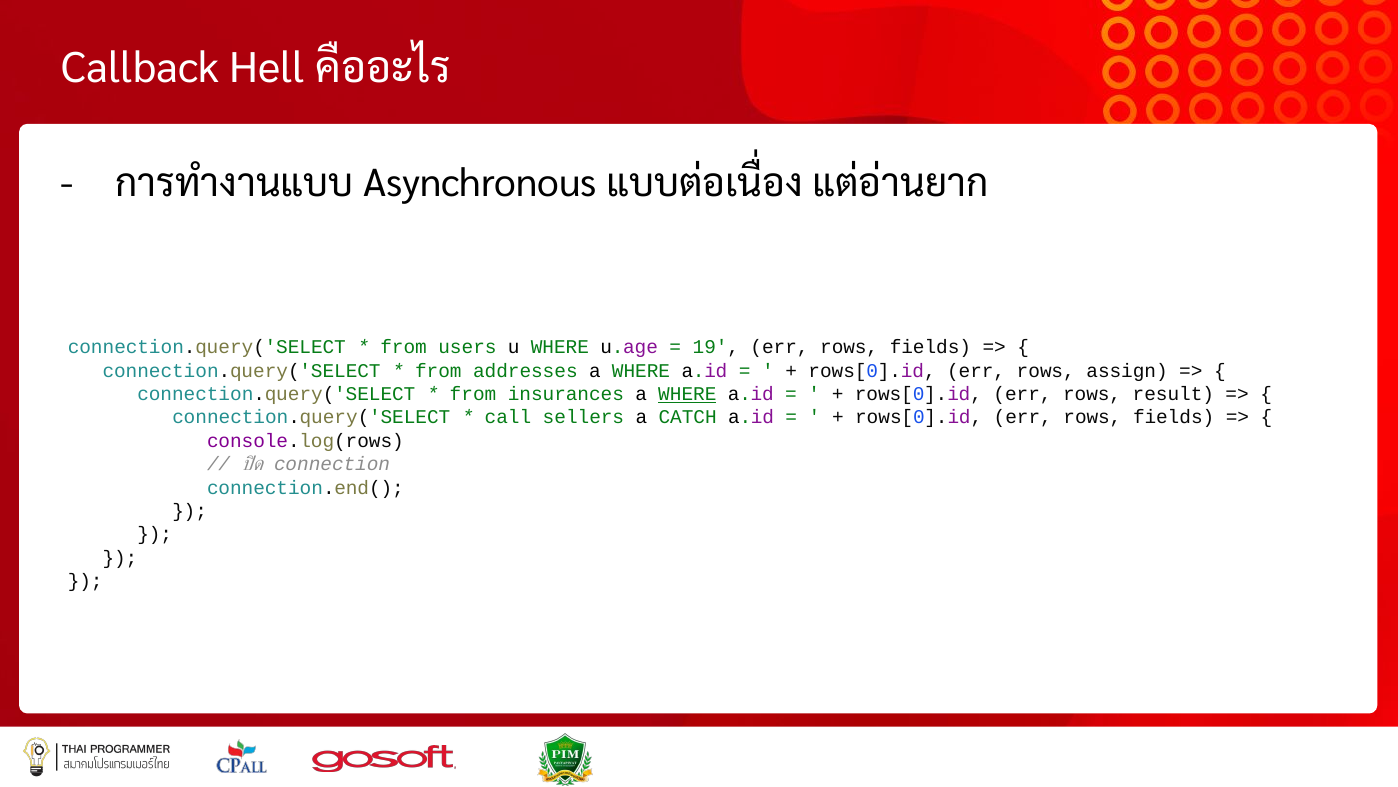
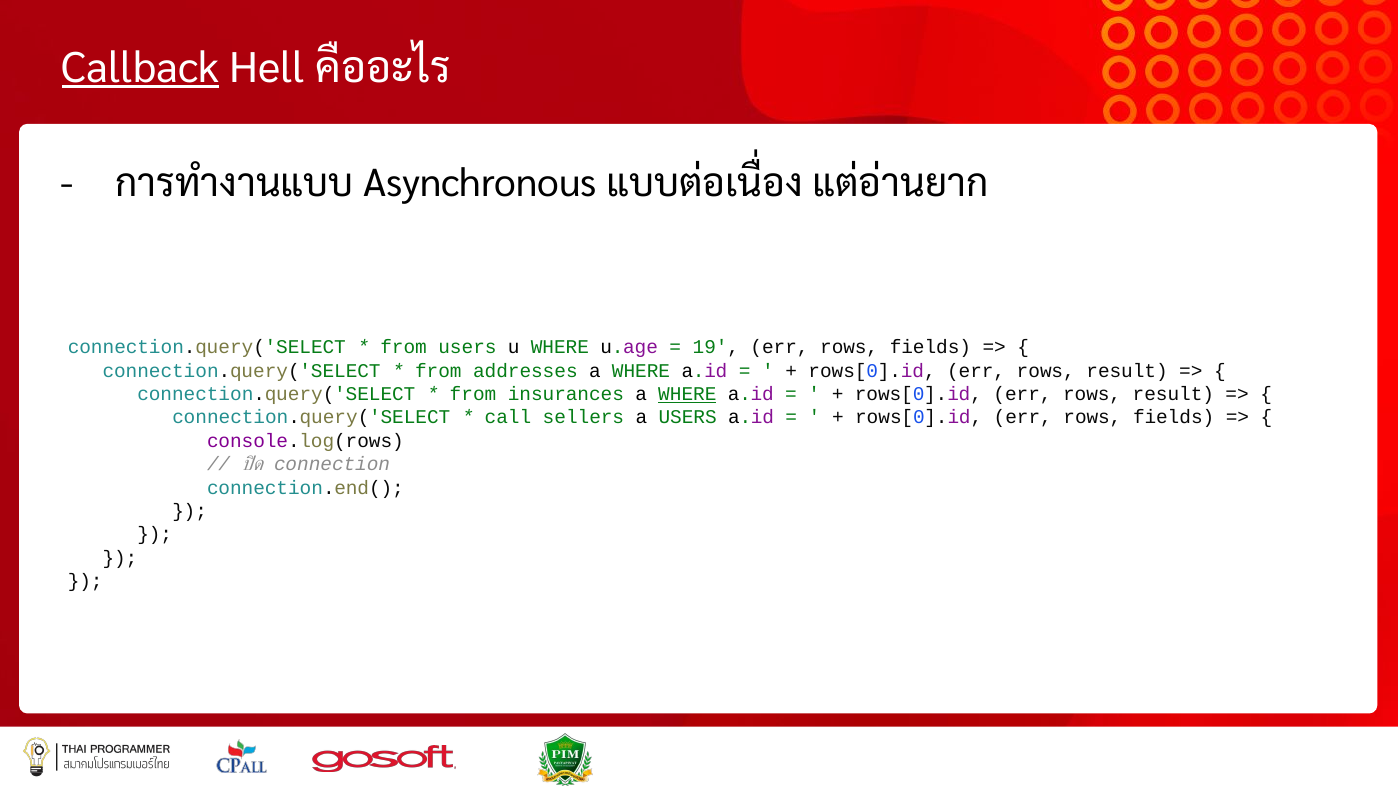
Callback underline: none -> present
assign at (1127, 371): assign -> result
a CATCH: CATCH -> USERS
